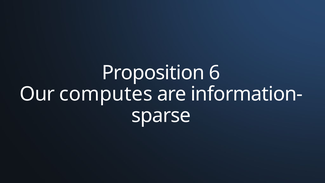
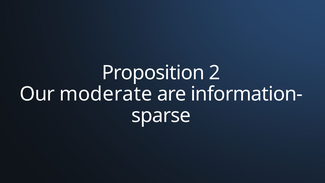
6: 6 -> 2
computes: computes -> moderate
